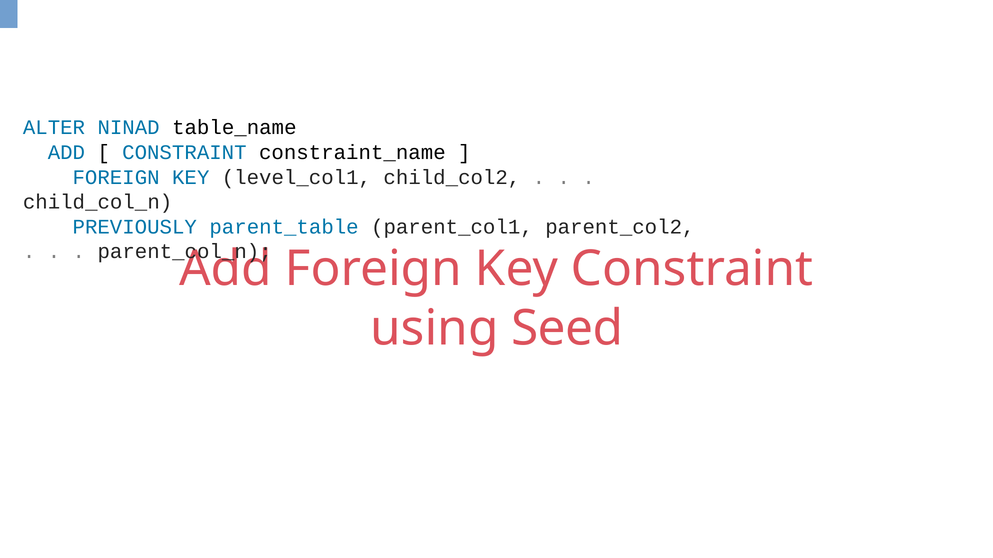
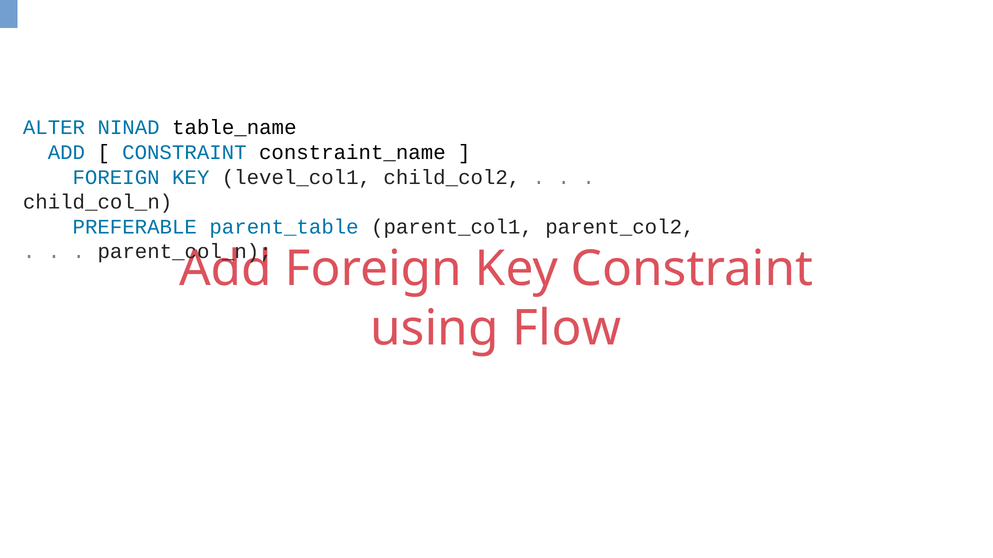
PREVIOUSLY: PREVIOUSLY -> PREFERABLE
Seed: Seed -> Flow
